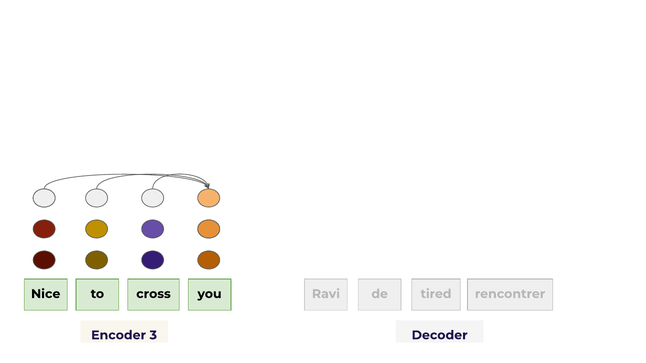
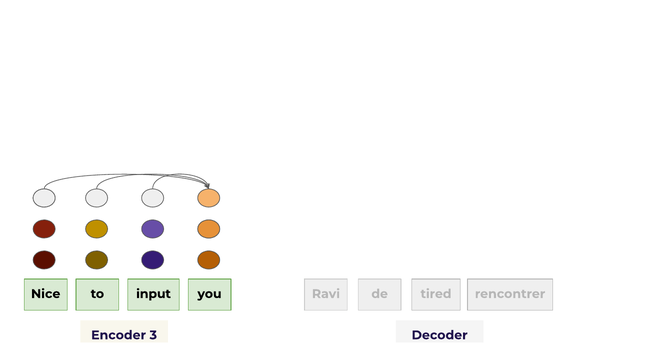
cross: cross -> input
